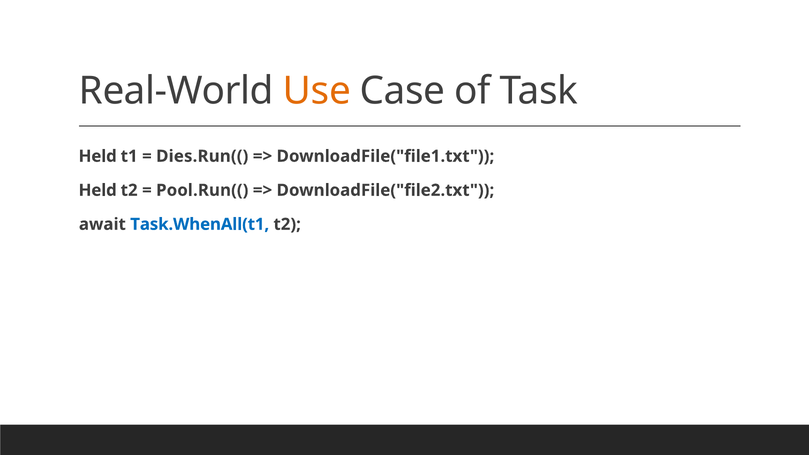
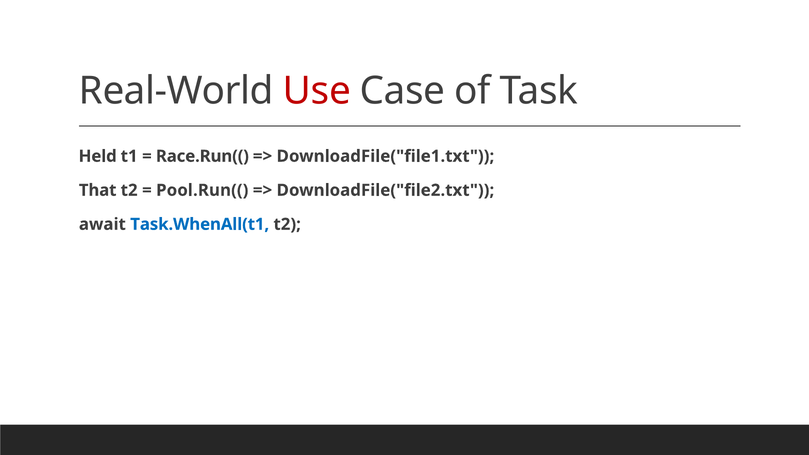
Use colour: orange -> red
Dies.Run((: Dies.Run(( -> Race.Run((
Held at (98, 190): Held -> That
